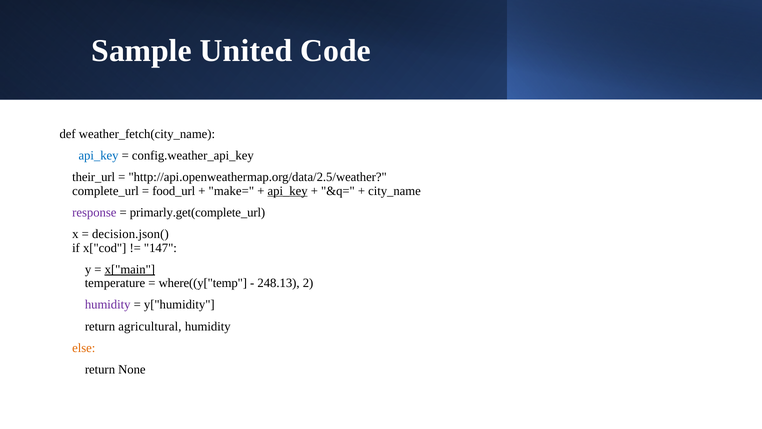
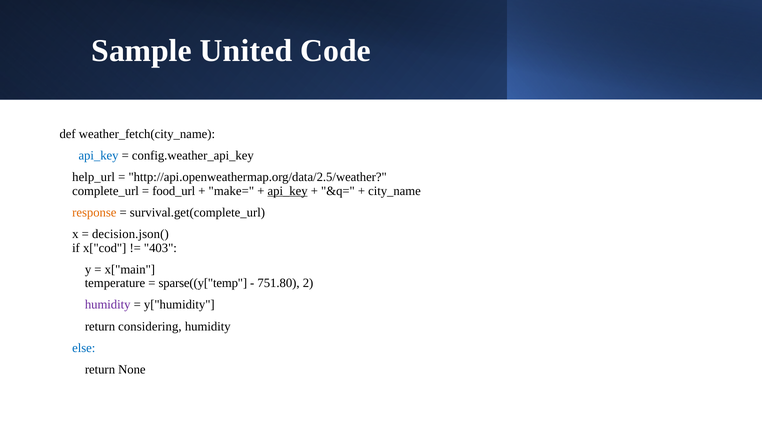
their_url: their_url -> help_url
response colour: purple -> orange
primarly.get(complete_url: primarly.get(complete_url -> survival.get(complete_url
147: 147 -> 403
x["main underline: present -> none
where((y["temp: where((y["temp -> sparse((y["temp
248.13: 248.13 -> 751.80
agricultural: agricultural -> considering
else colour: orange -> blue
